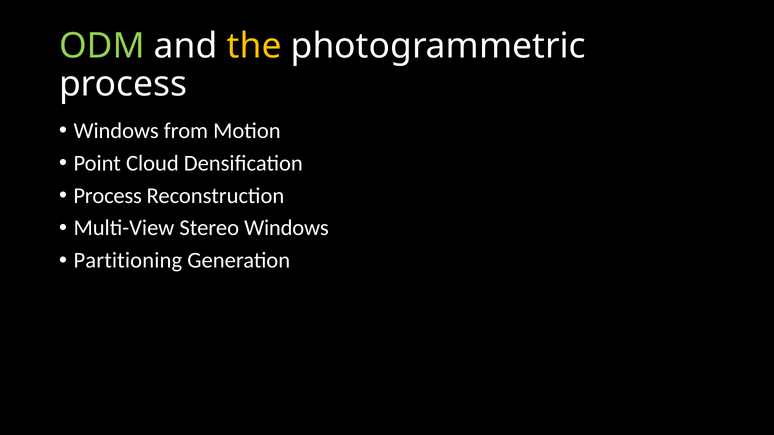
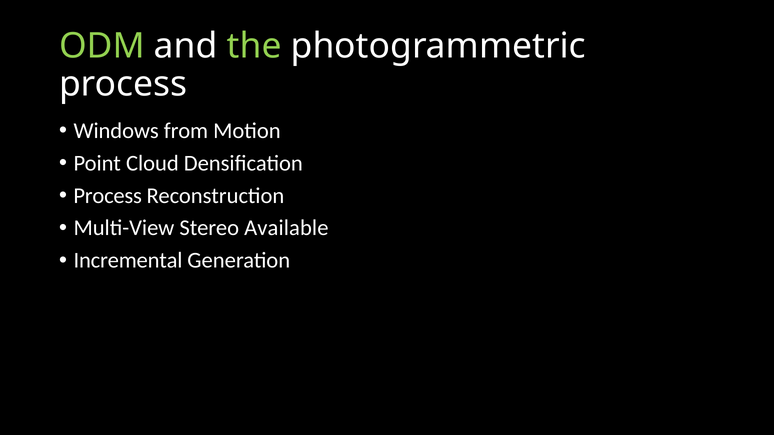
the colour: yellow -> light green
Stereo Windows: Windows -> Available
Partitioning: Partitioning -> Incremental
